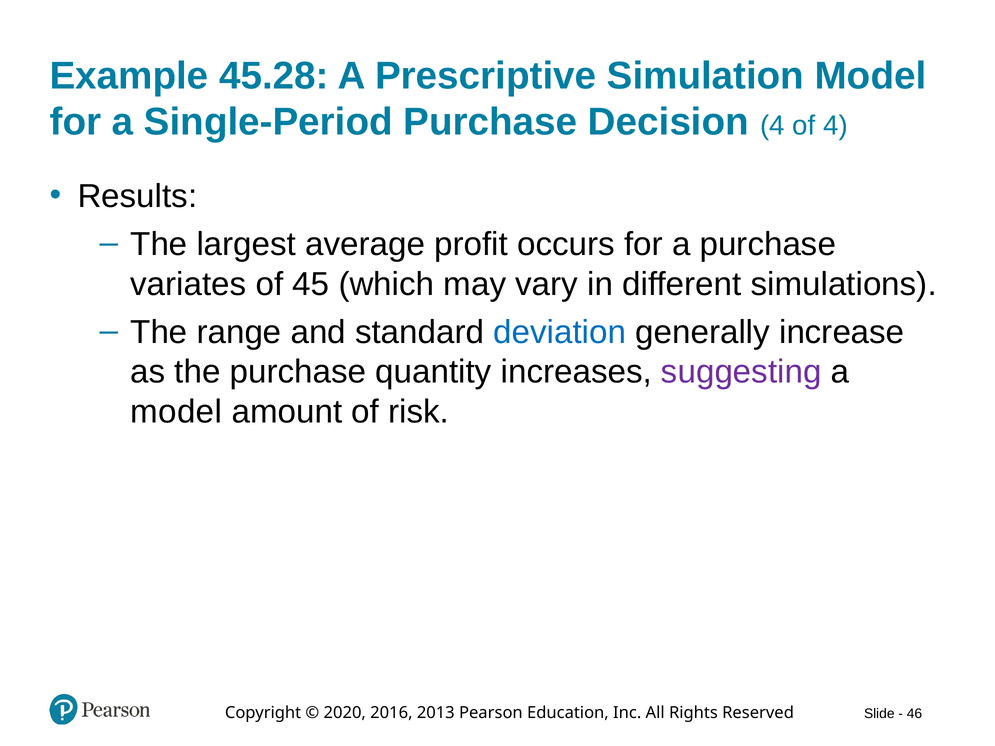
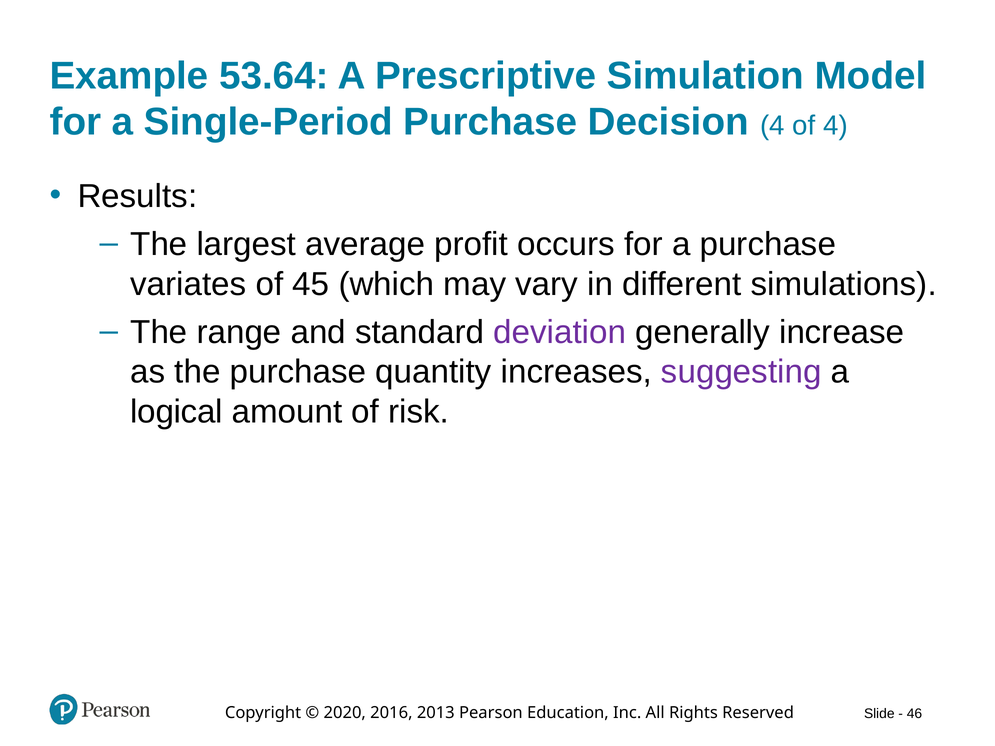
45.28: 45.28 -> 53.64
deviation colour: blue -> purple
model at (176, 412): model -> logical
